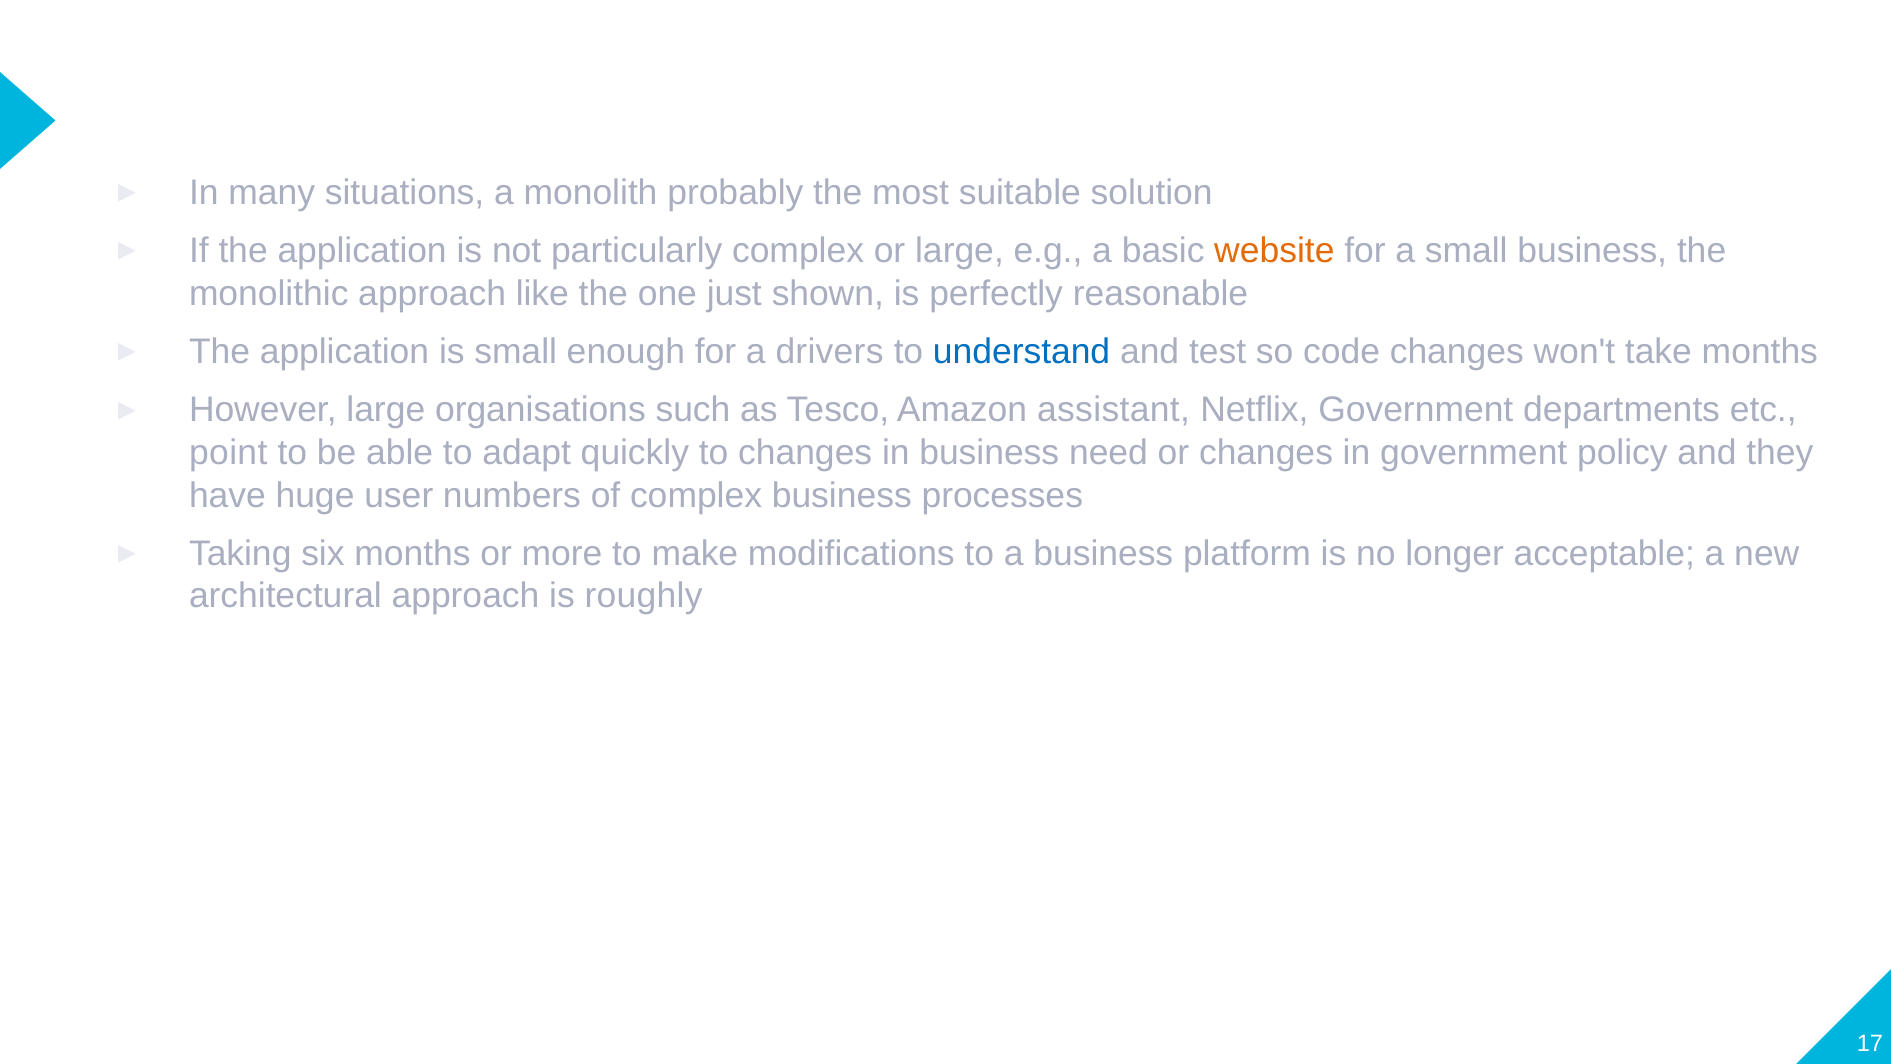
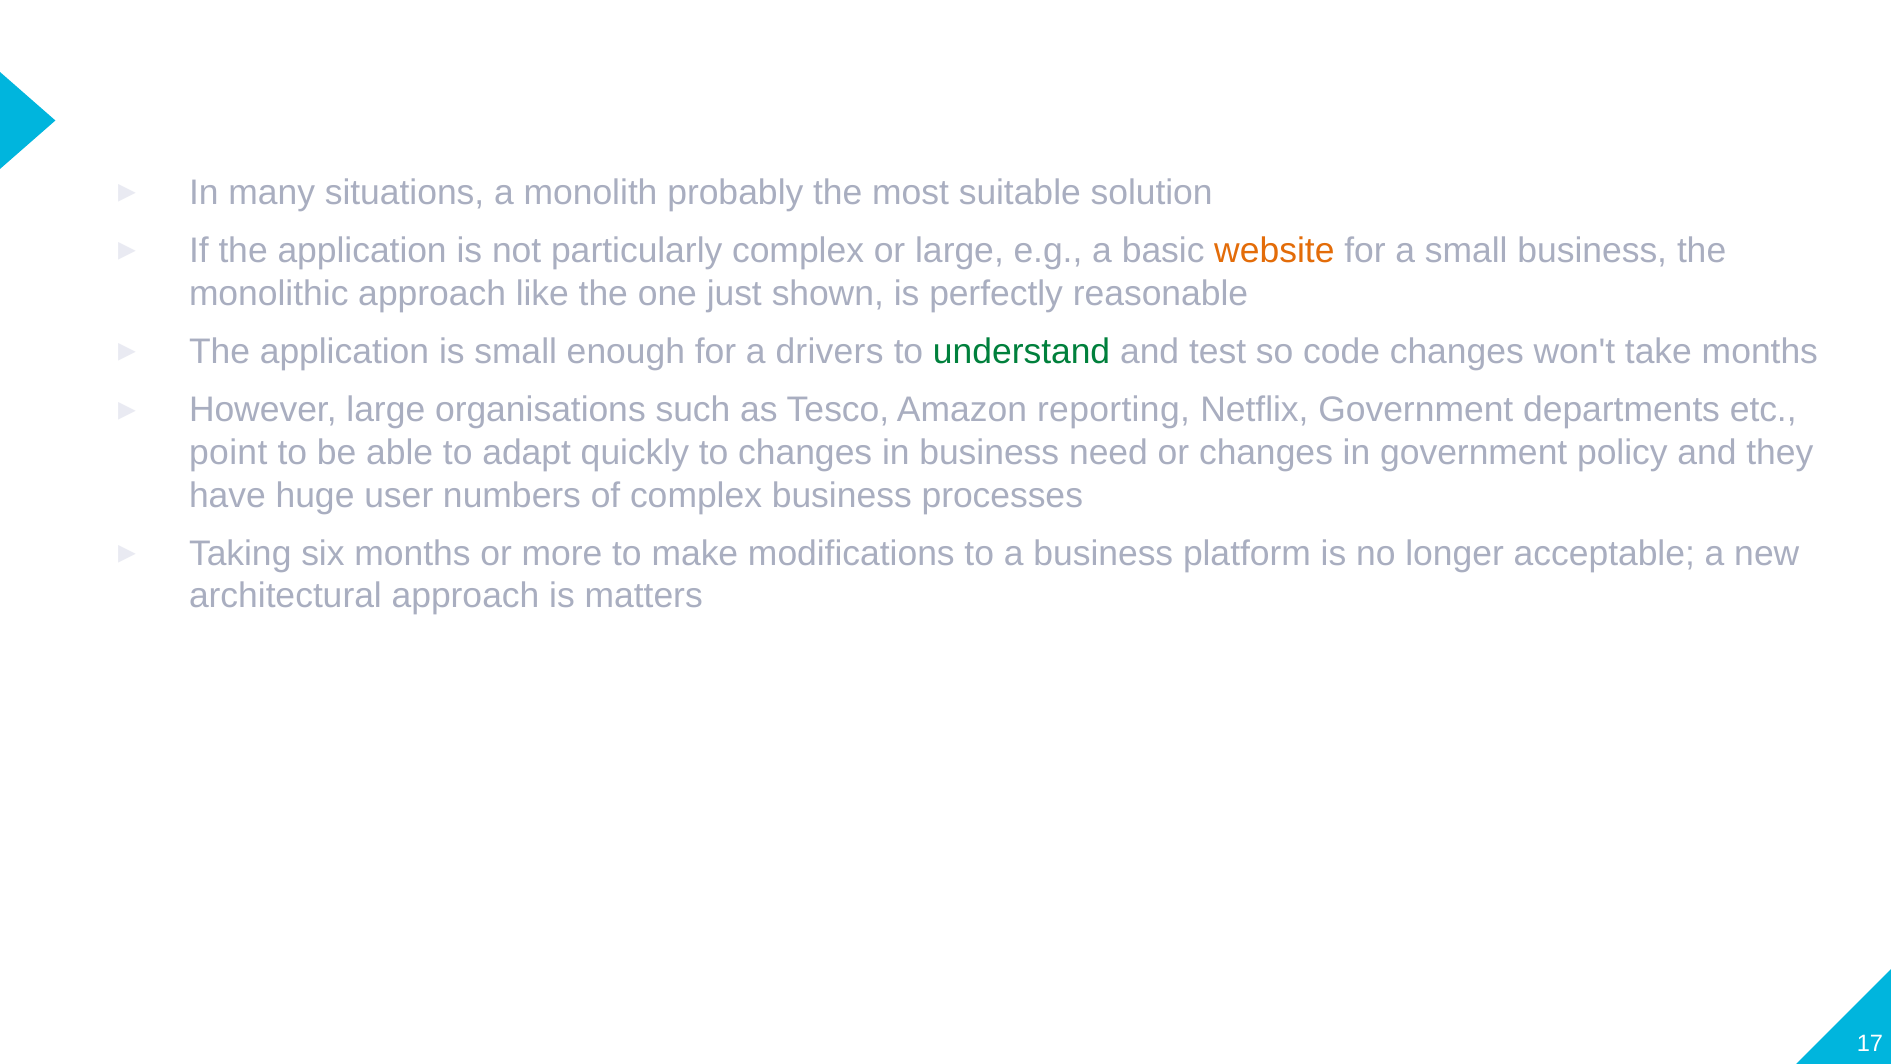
understand colour: blue -> green
assistant: assistant -> reporting
roughly: roughly -> matters
